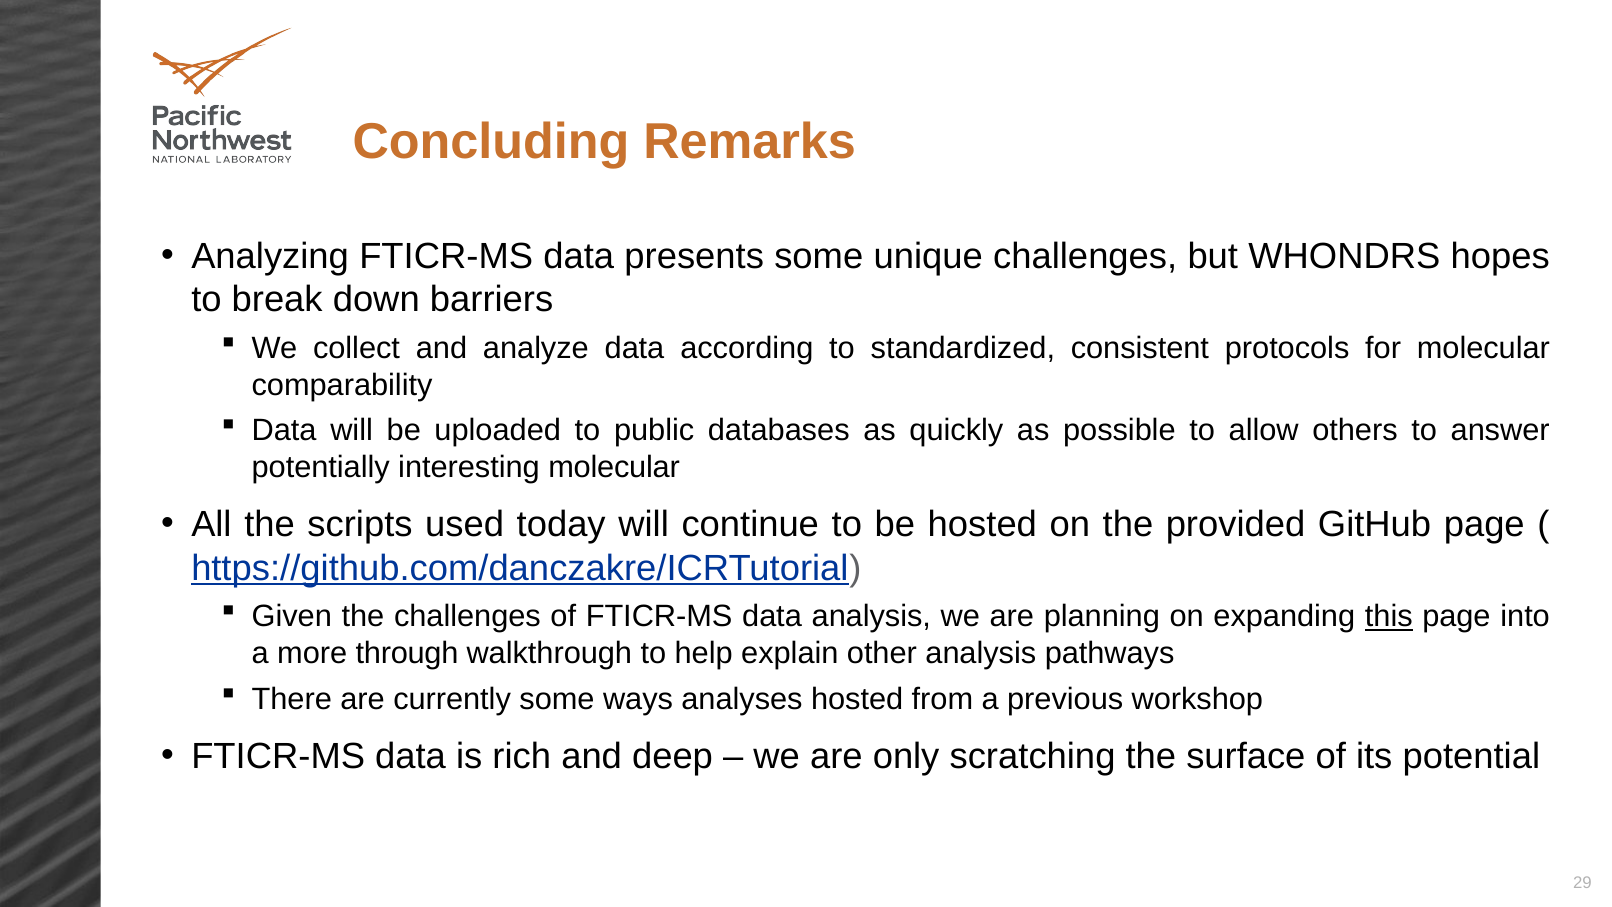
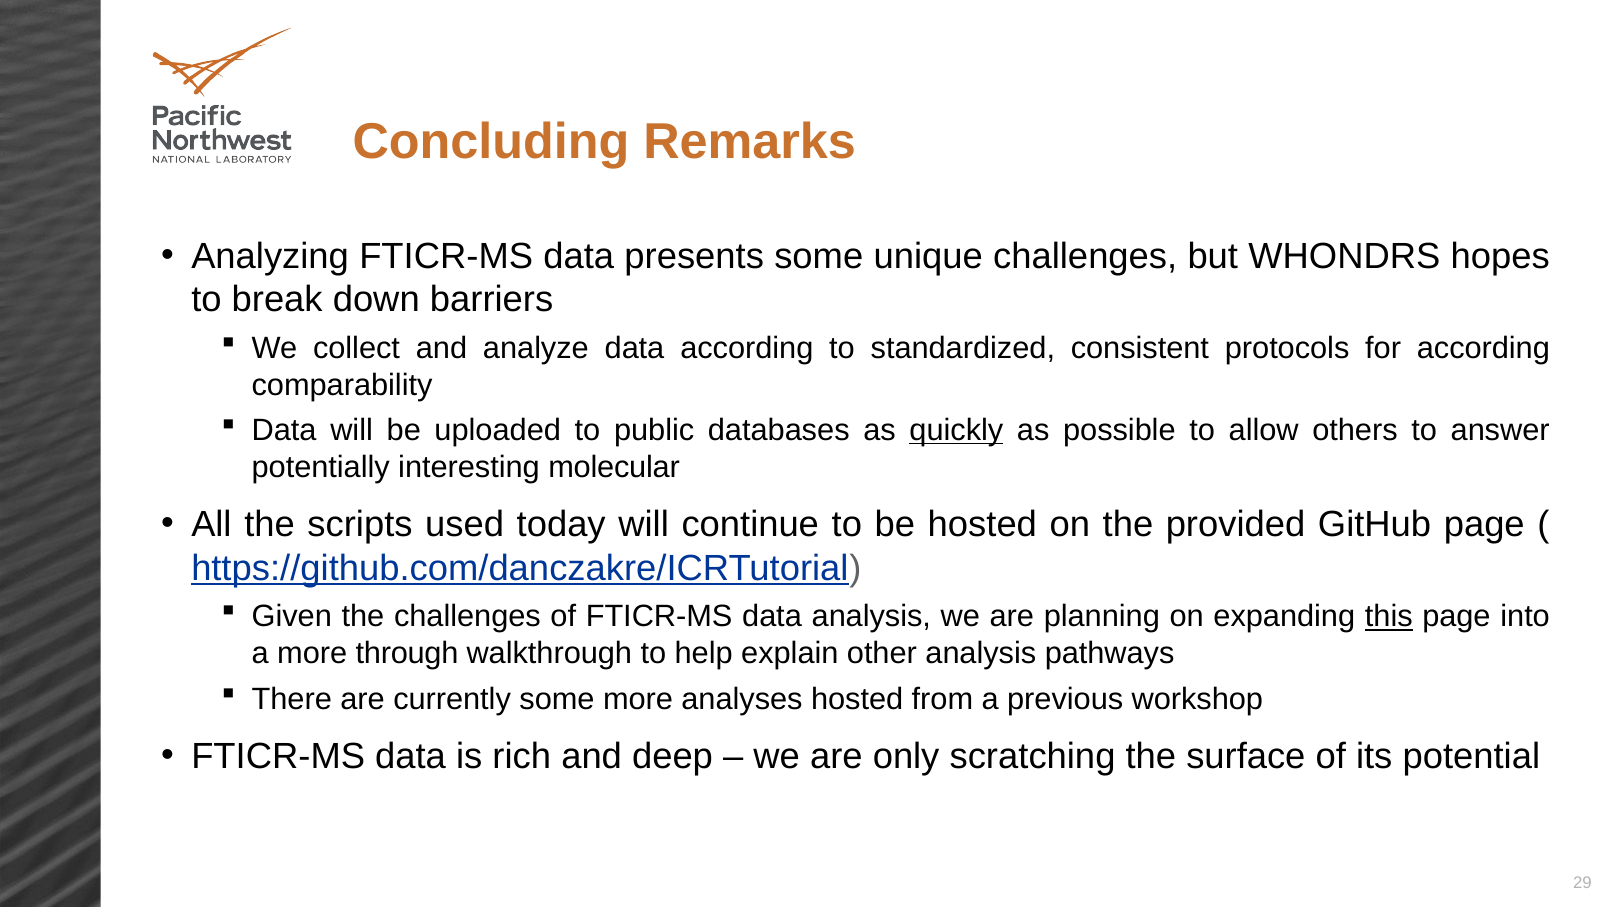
for molecular: molecular -> according
quickly underline: none -> present
some ways: ways -> more
